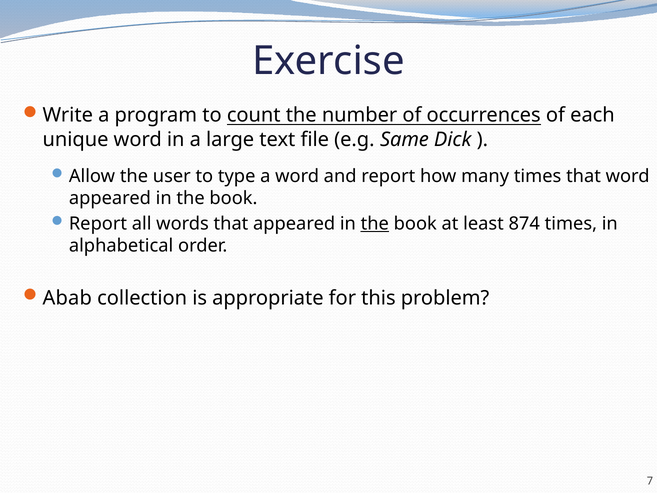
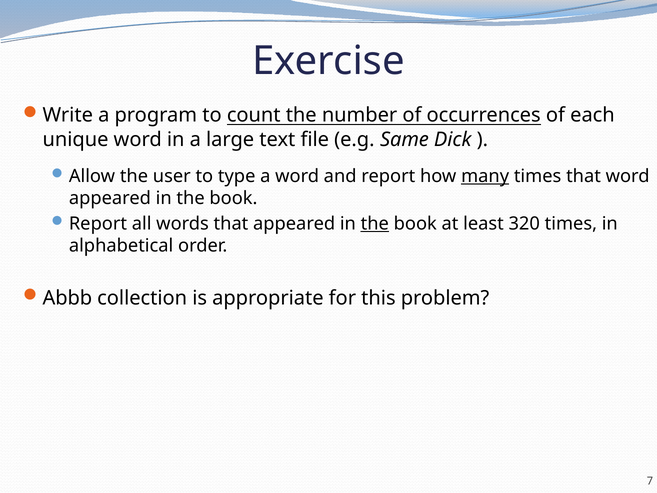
many underline: none -> present
874: 874 -> 320
Abab: Abab -> Abbb
